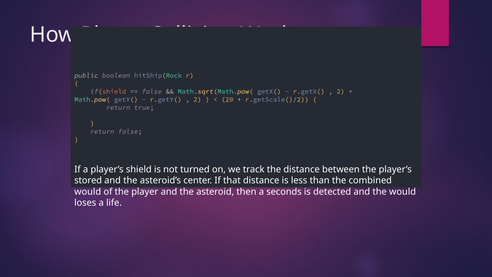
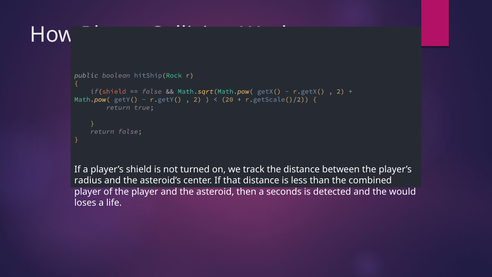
stored: stored -> radius
would at (88, 191): would -> player
